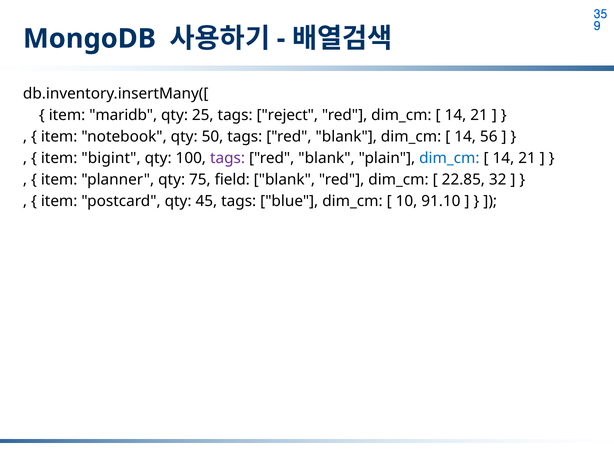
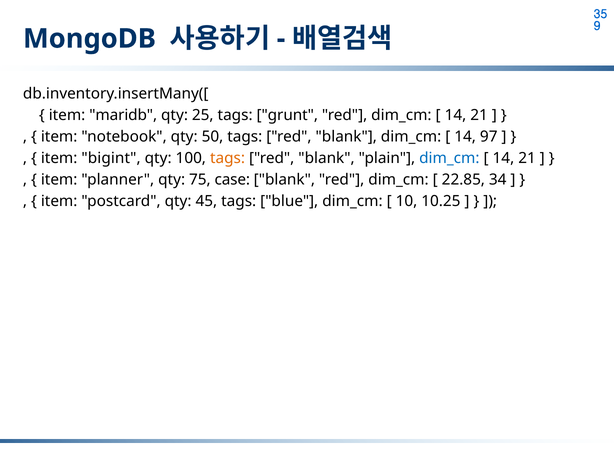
reject: reject -> grunt
56: 56 -> 97
tags at (228, 158) colour: purple -> orange
field: field -> case
32: 32 -> 34
91.10: 91.10 -> 10.25
